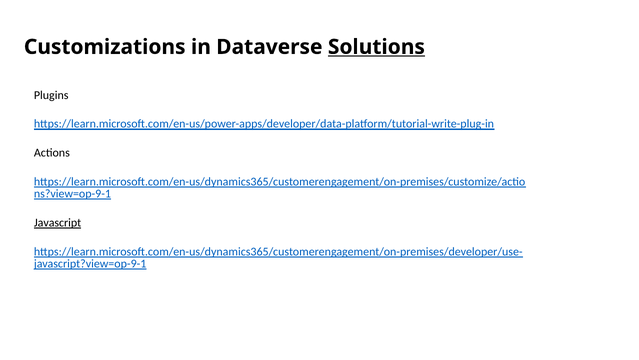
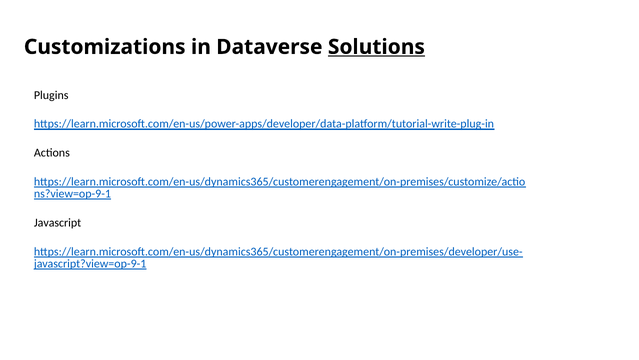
Javascript underline: present -> none
